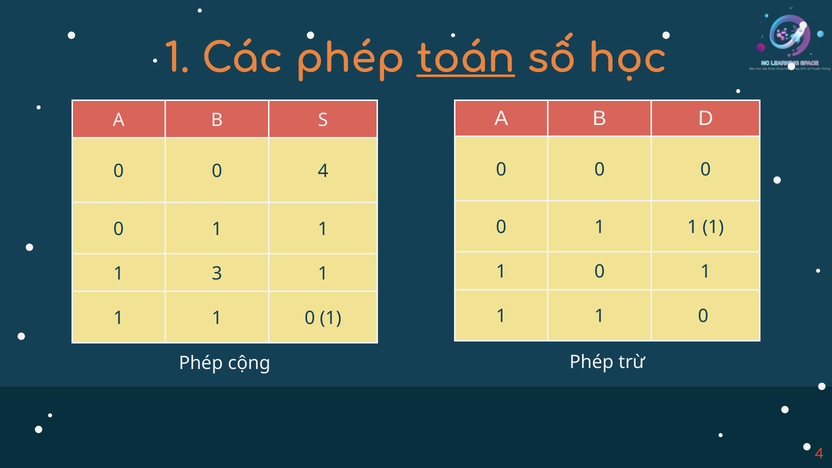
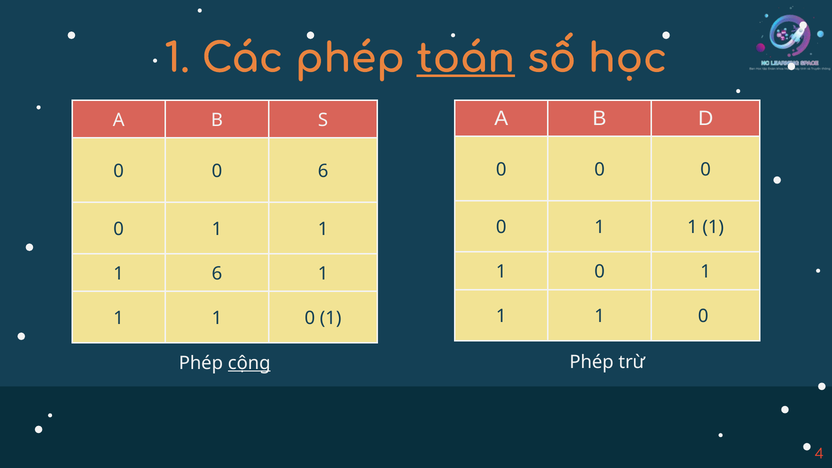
0 4: 4 -> 6
1 3: 3 -> 6
cộng underline: none -> present
